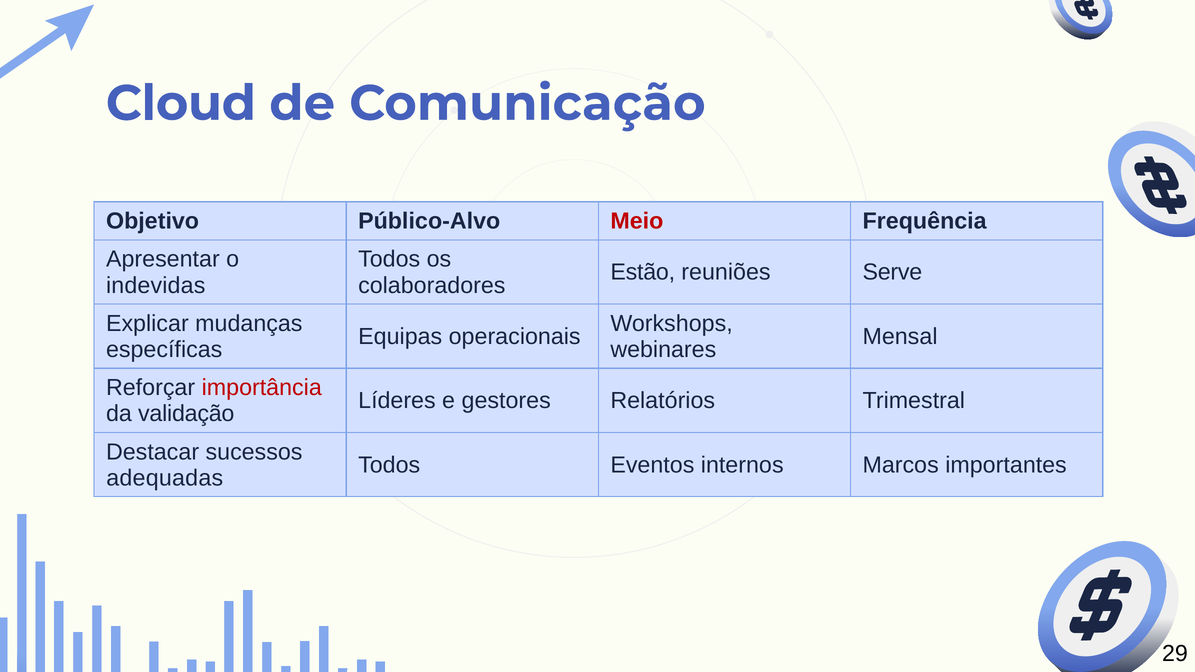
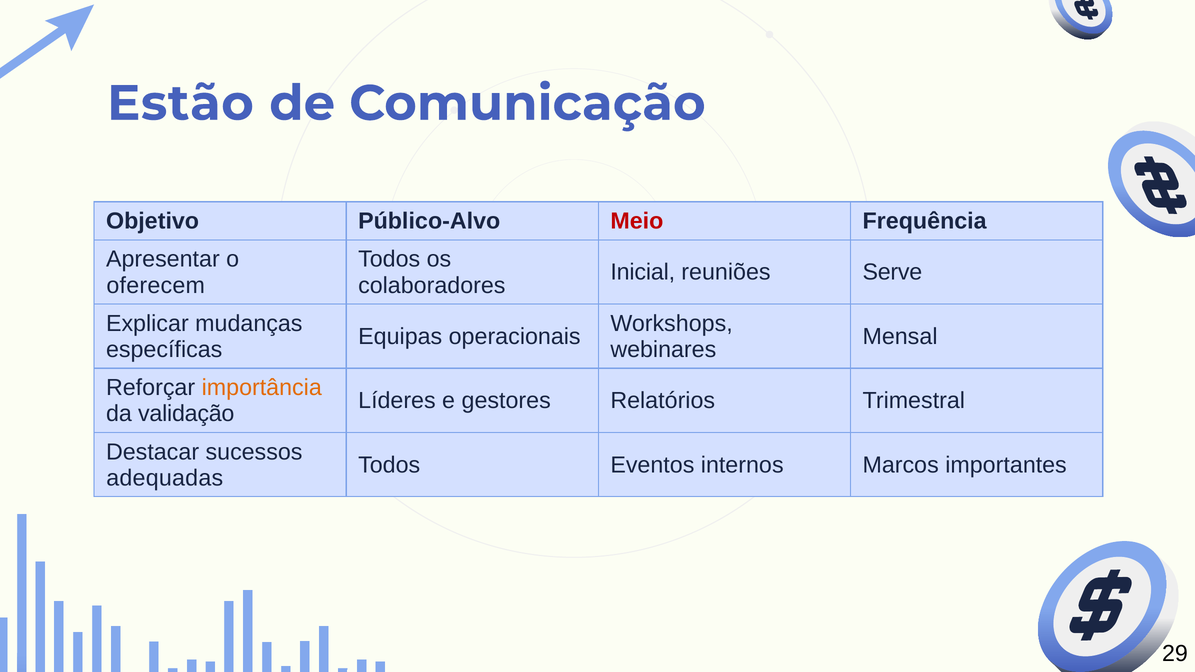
Cloud: Cloud -> Estão
Estão: Estão -> Inicial
indevidas: indevidas -> oferecem
importância colour: red -> orange
